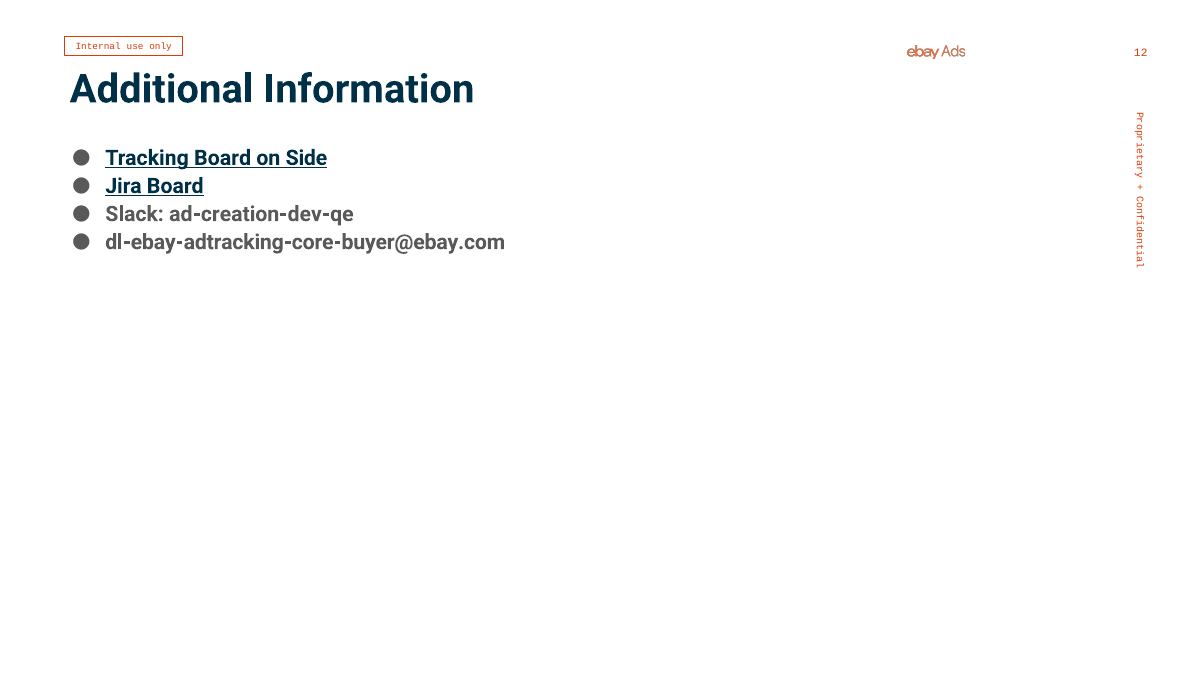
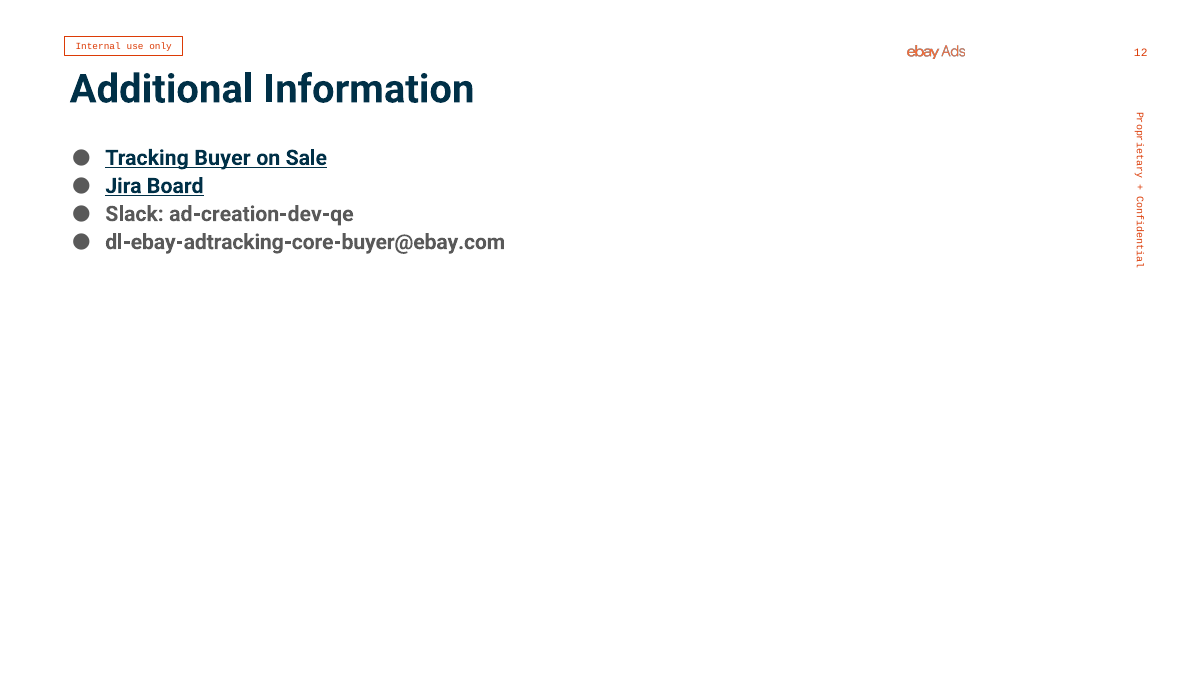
Tracking Board: Board -> Buyer
Side: Side -> Sale
